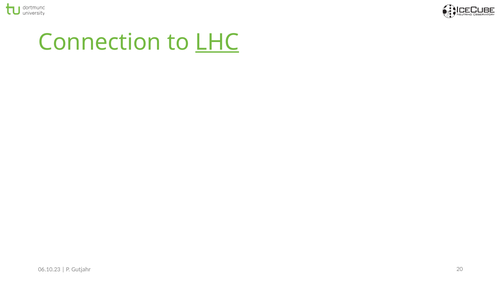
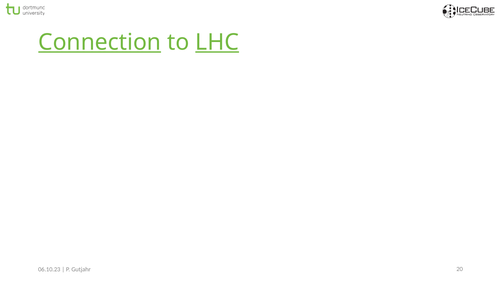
Connection underline: none -> present
